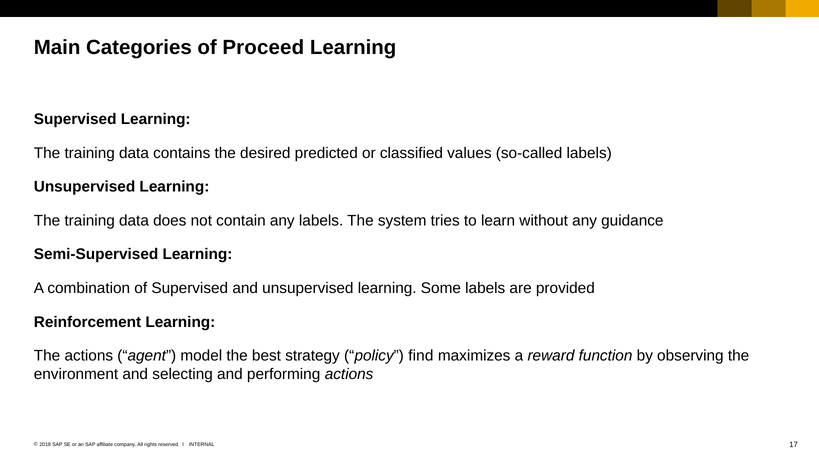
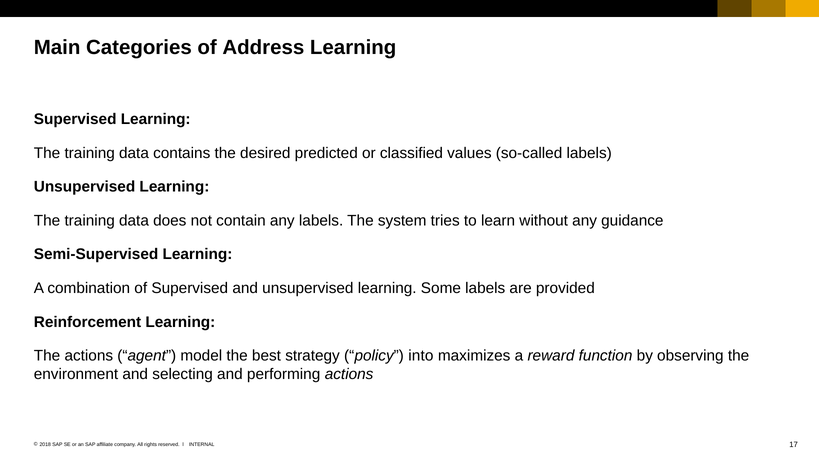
Proceed: Proceed -> Address
find: find -> into
